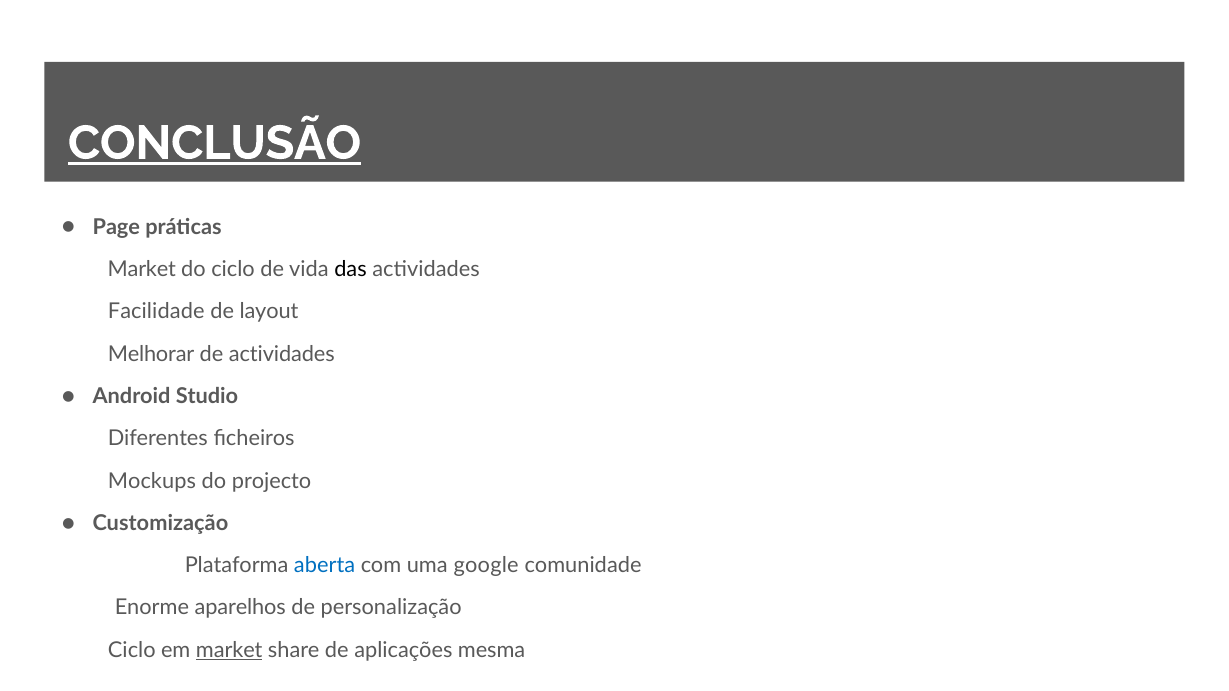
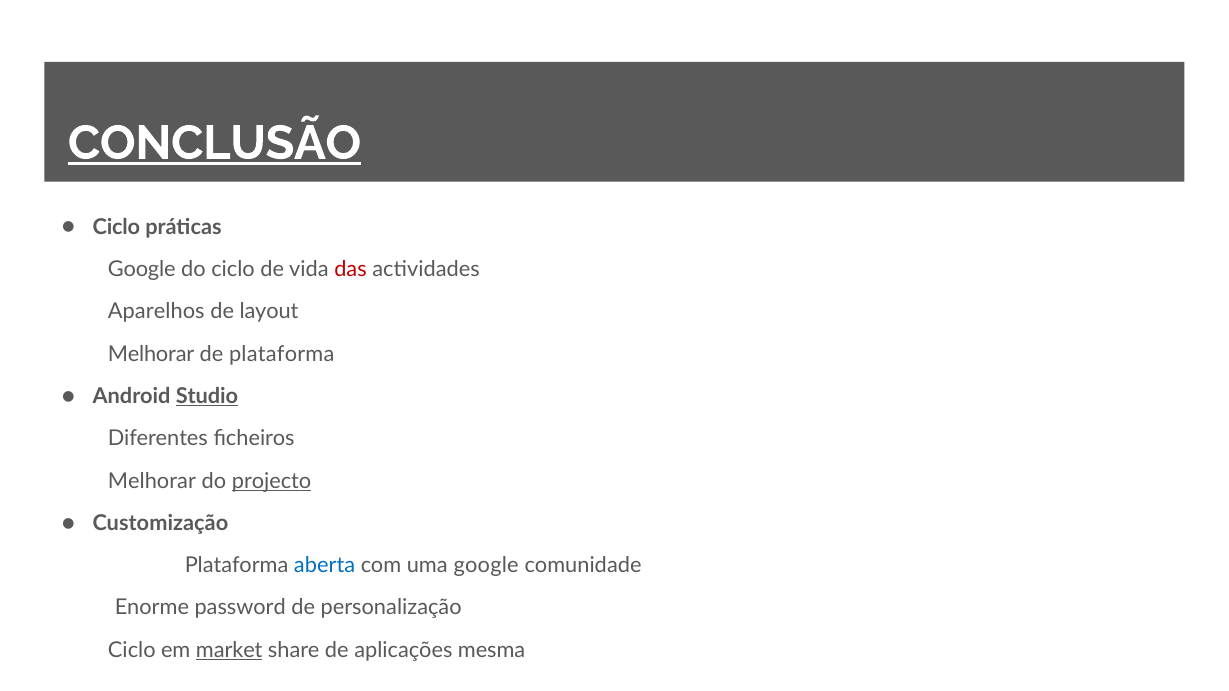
Page at (116, 227): Page -> Ciclo
Market at (142, 270): Market -> Google
das colour: black -> red
Facilidade: Facilidade -> Aparelhos
de actividades: actividades -> plataforma
Studio underline: none -> present
Mockups at (152, 481): Mockups -> Melhorar
projecto underline: none -> present
aparelhos: aparelhos -> password
